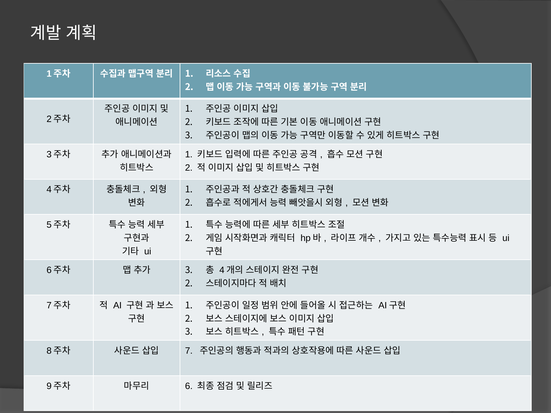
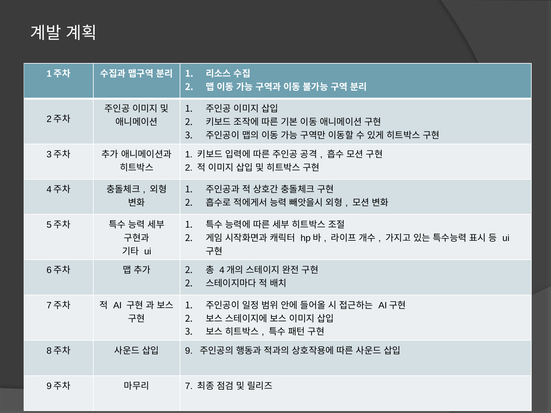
3 at (189, 270): 3 -> 2
7: 7 -> 9
6: 6 -> 7
